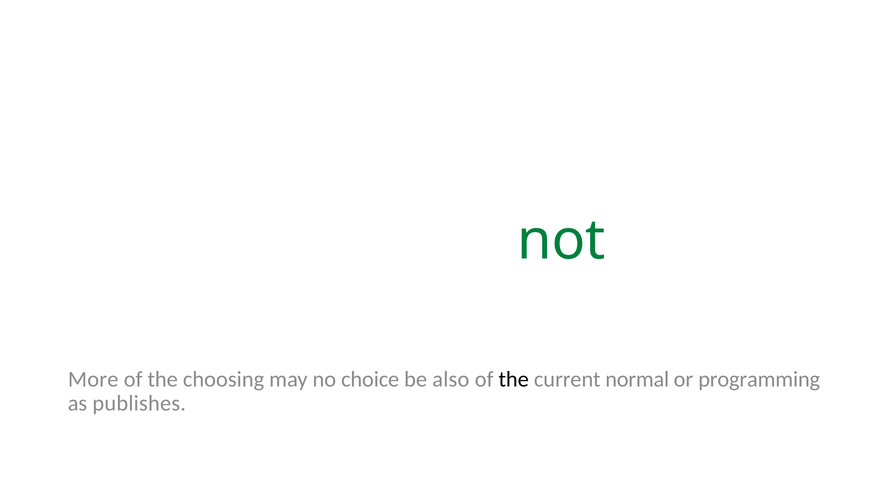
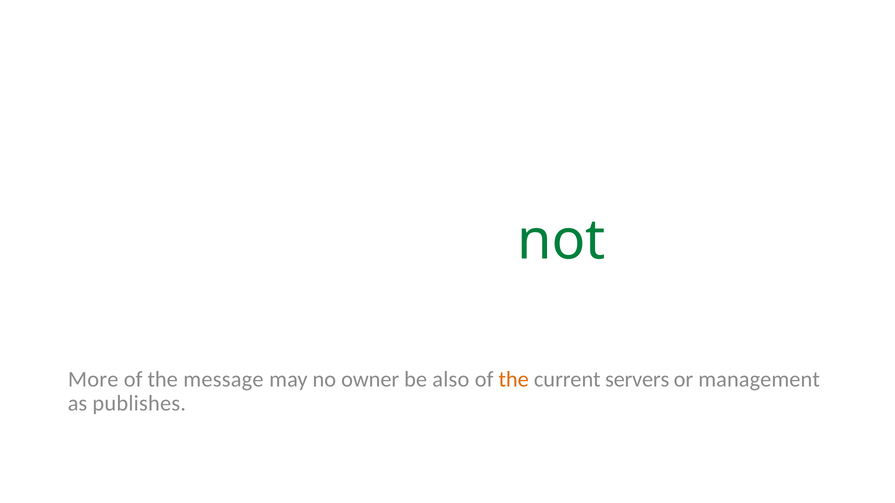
choosing: choosing -> message
choice: choice -> owner
the at (514, 380) colour: black -> orange
normal: normal -> servers
programming: programming -> management
